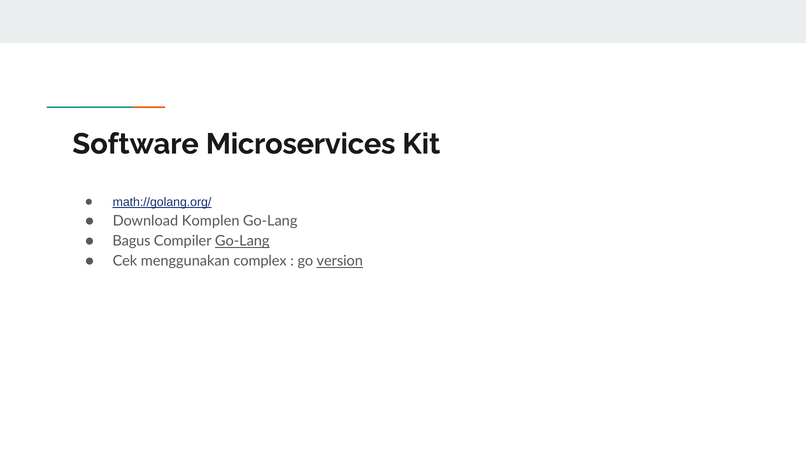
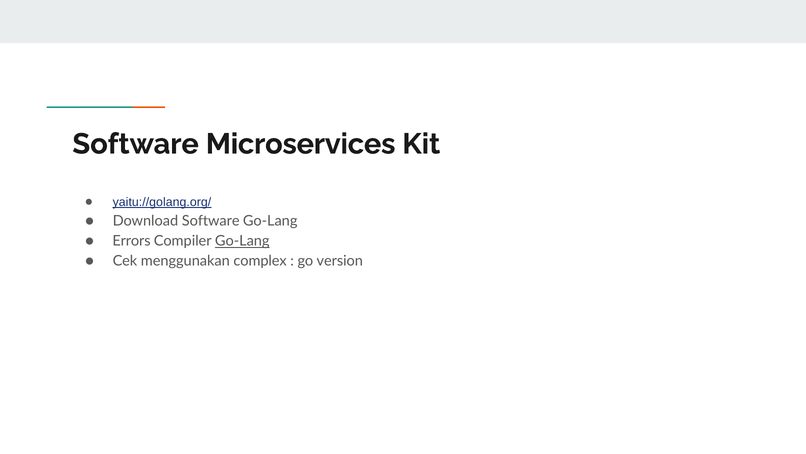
math://golang.org/: math://golang.org/ -> yaitu://golang.org/
Download Komplen: Komplen -> Software
Bagus: Bagus -> Errors
version underline: present -> none
